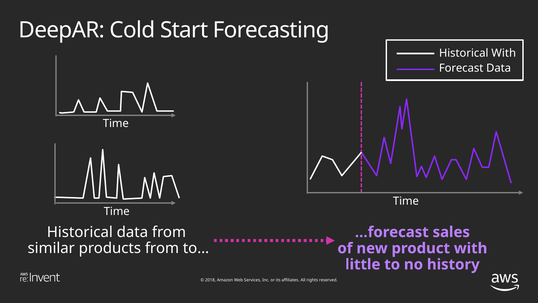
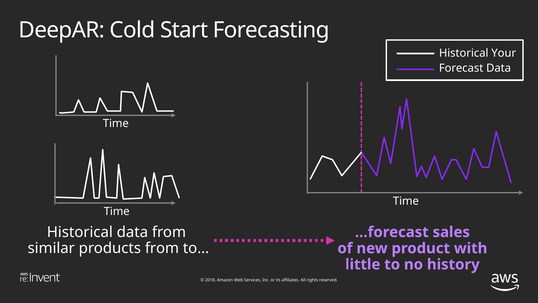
Historical With: With -> Your
